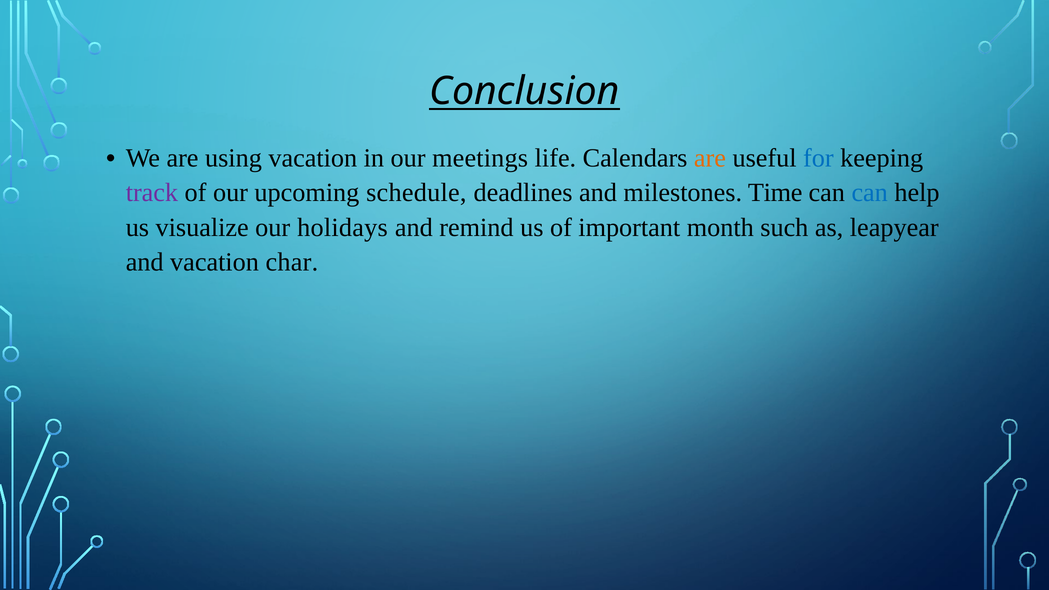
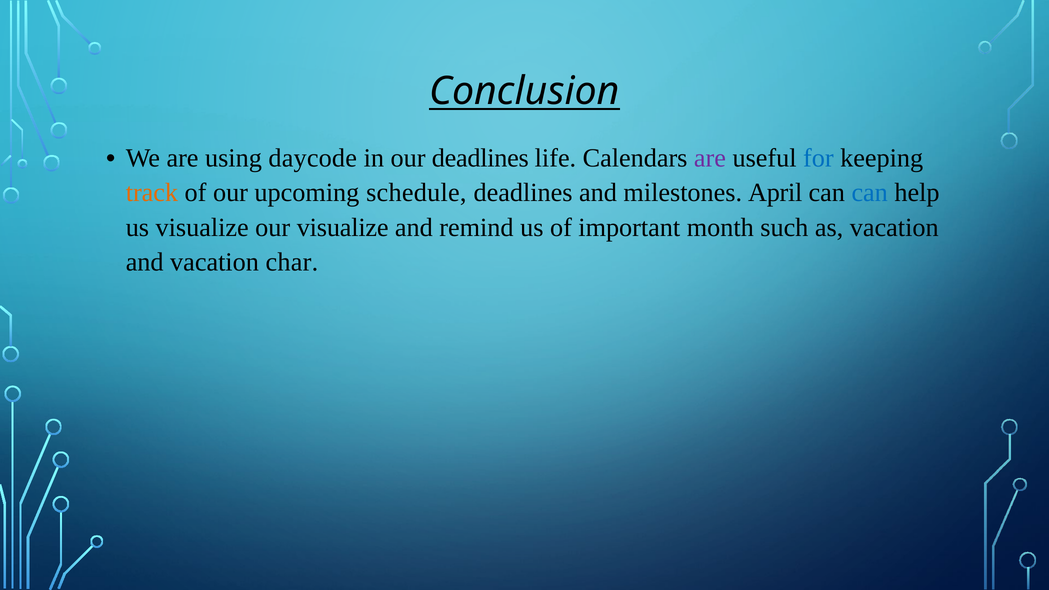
using vacation: vacation -> daycode
our meetings: meetings -> deadlines
are at (710, 158) colour: orange -> purple
track colour: purple -> orange
Time: Time -> April
our holidays: holidays -> visualize
as leapyear: leapyear -> vacation
